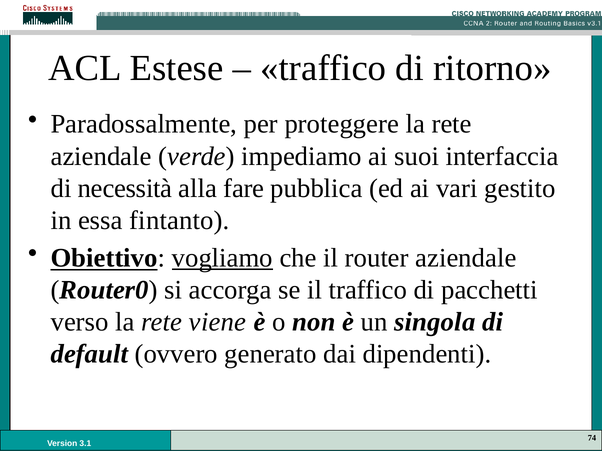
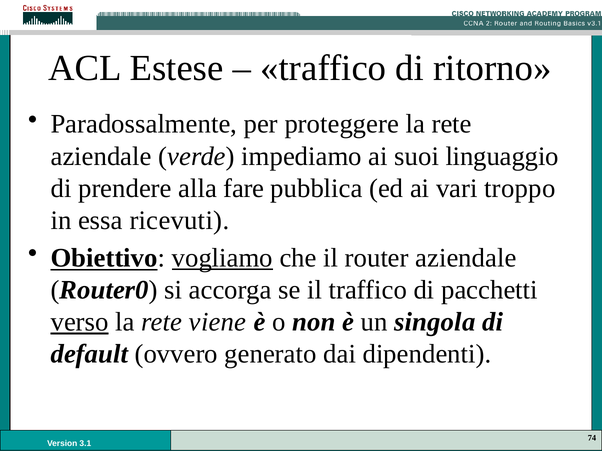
interfaccia: interfaccia -> linguaggio
necessità: necessità -> prendere
gestito: gestito -> troppo
fintanto: fintanto -> ricevuti
verso underline: none -> present
